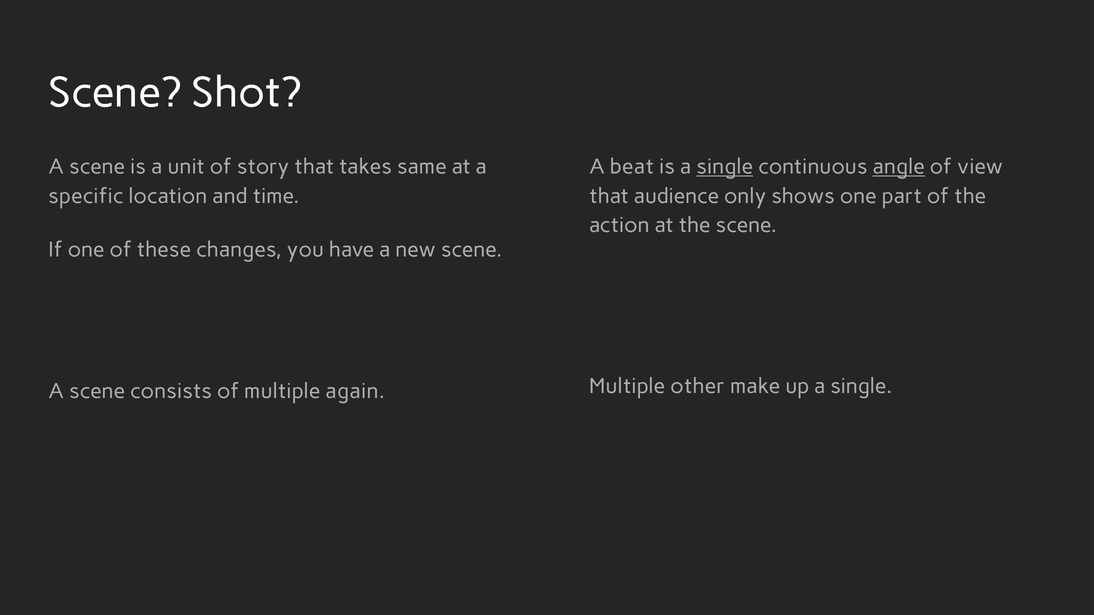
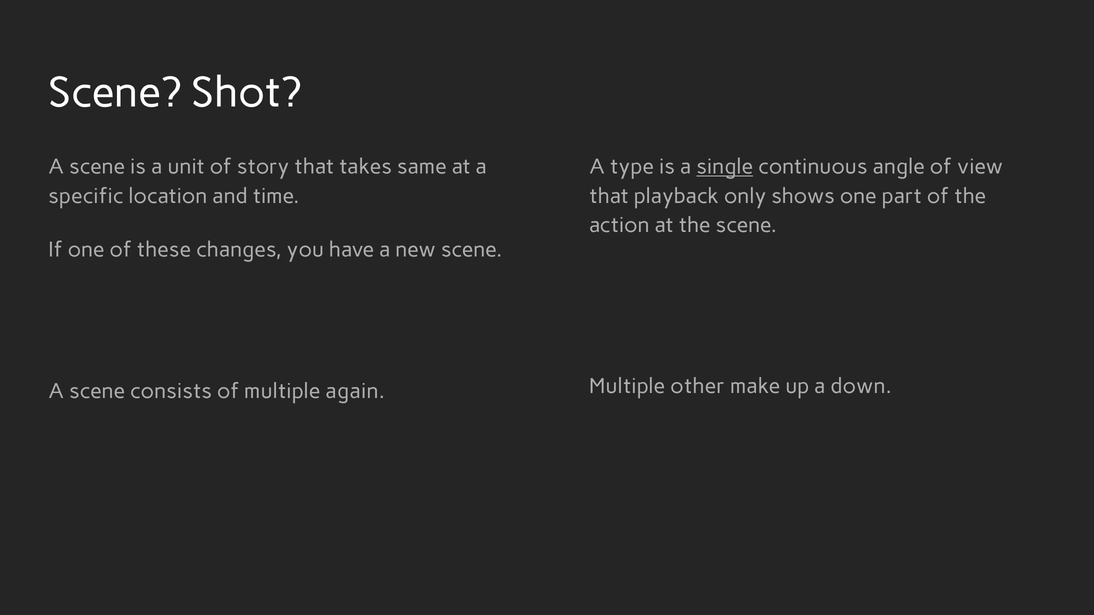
beat: beat -> type
angle underline: present -> none
audience: audience -> playback
up a single: single -> down
